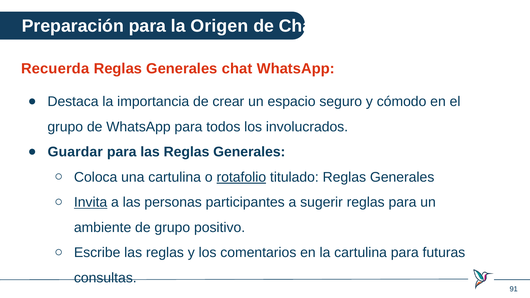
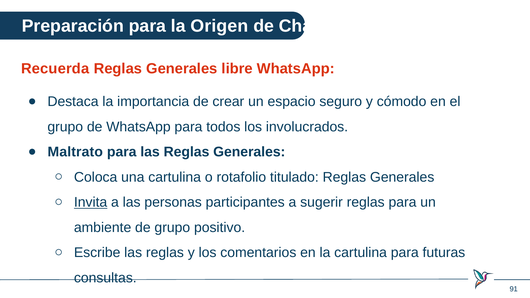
Generales chat: chat -> libre
Guardar: Guardar -> Maltrato
rotafolio underline: present -> none
